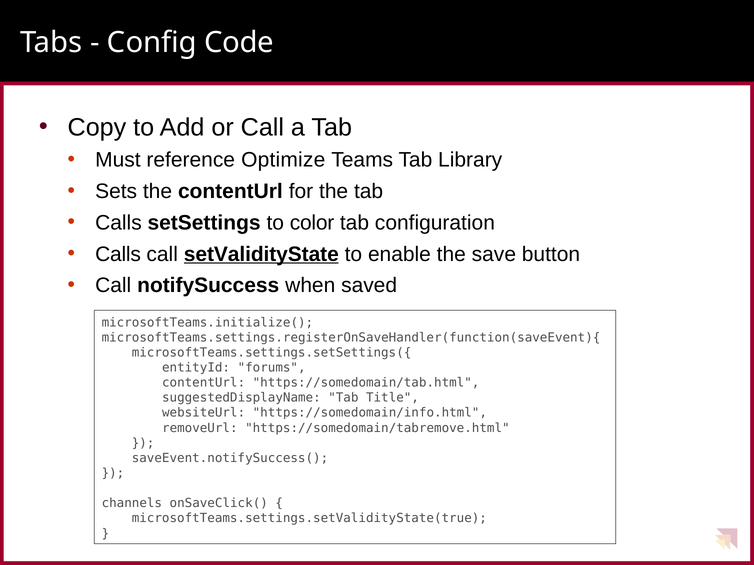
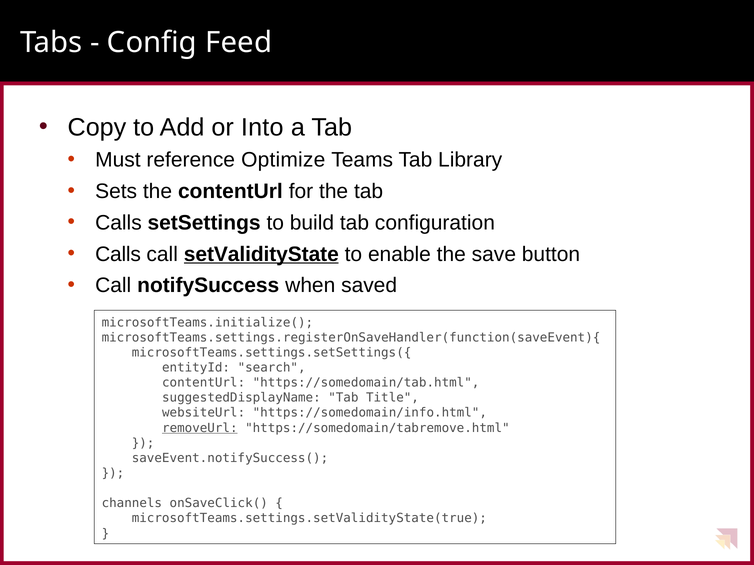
Code: Code -> Feed
or Call: Call -> Into
color: color -> build
forums: forums -> search
removeUrl underline: none -> present
